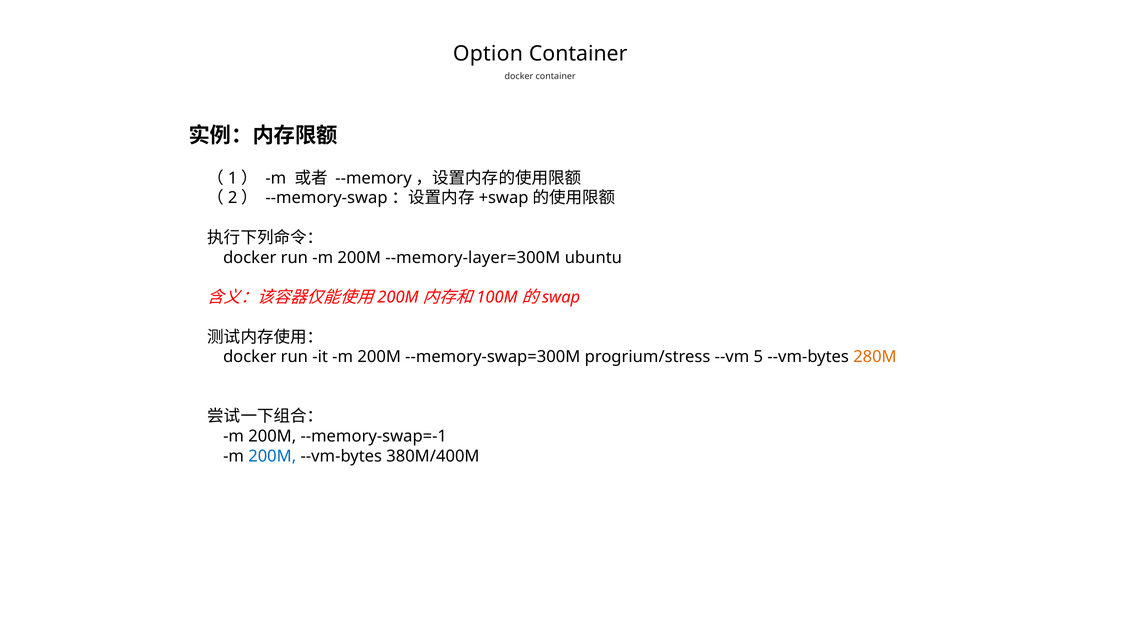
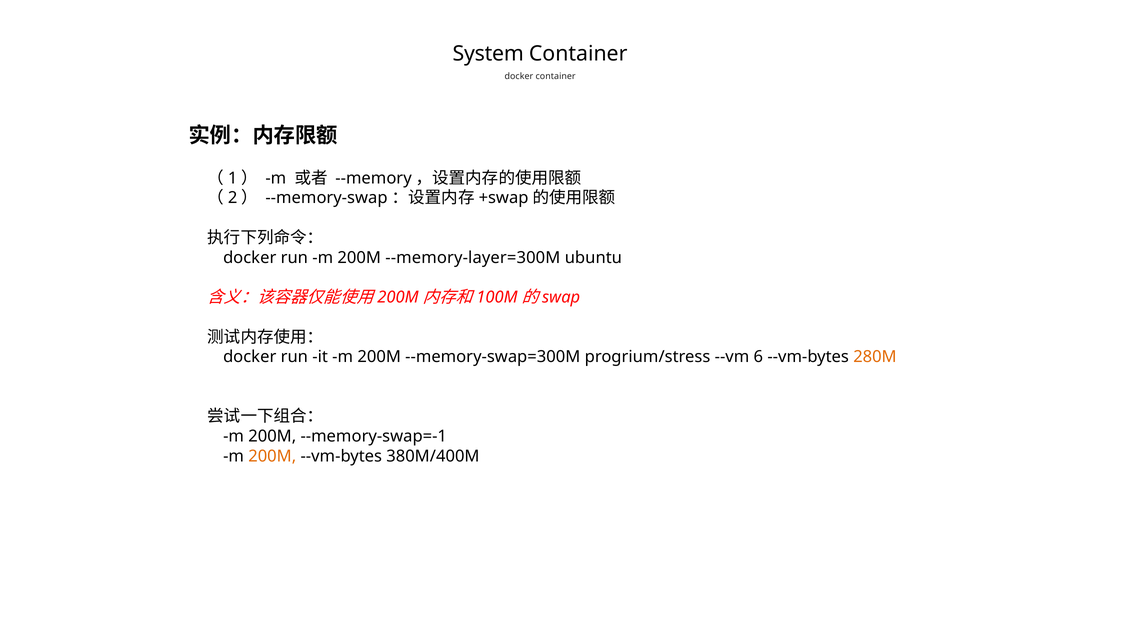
Option: Option -> System
5: 5 -> 6
200M at (272, 457) colour: blue -> orange
